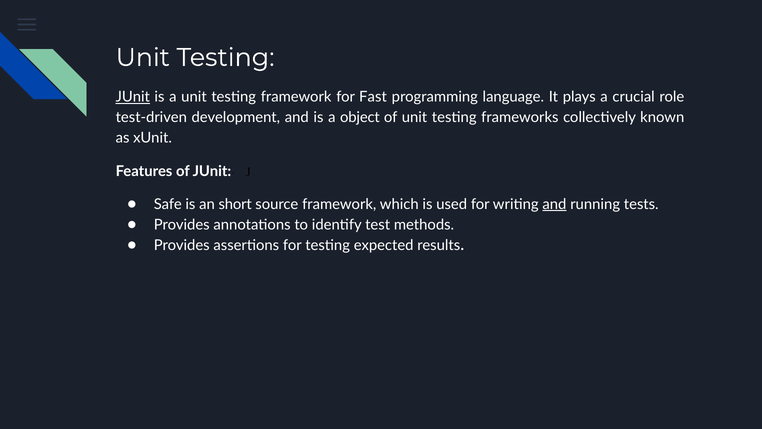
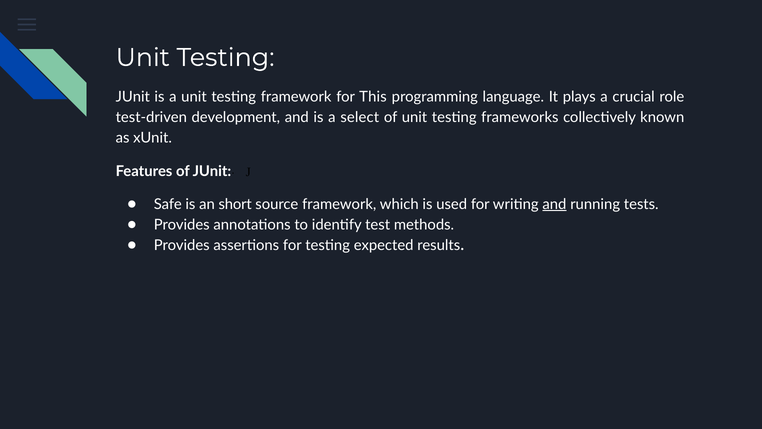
JUnit underline: present -> none
Fast: Fast -> This
object: object -> select
